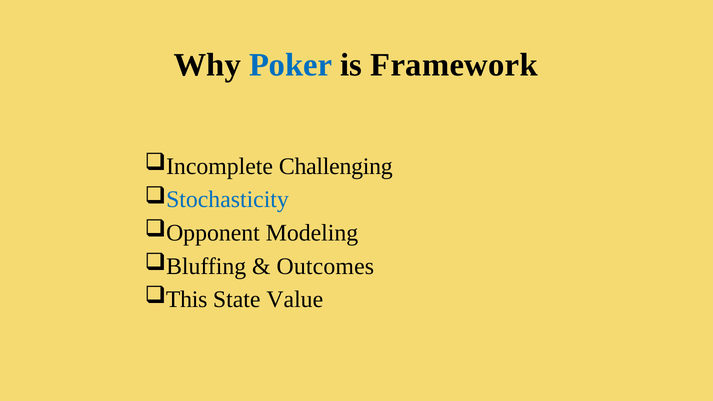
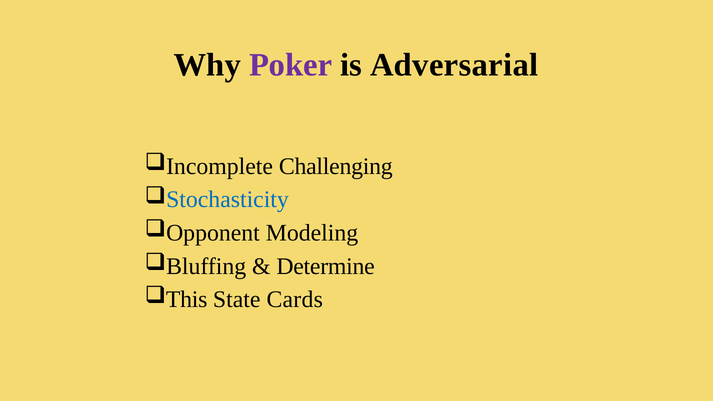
Poker colour: blue -> purple
Framework: Framework -> Adversarial
Outcomes: Outcomes -> Determine
Value: Value -> Cards
